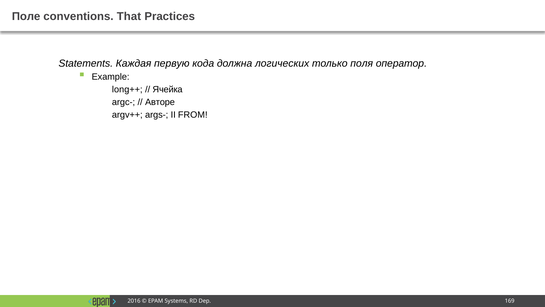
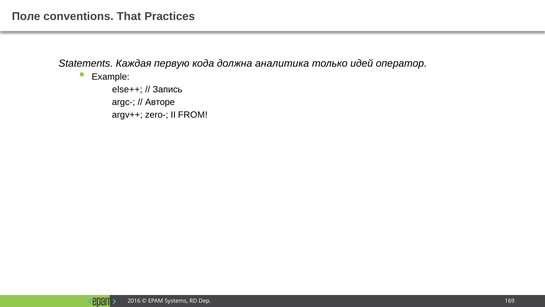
логических: логических -> аналитика
поля: поля -> идей
long++: long++ -> else++
Ячейка: Ячейка -> Запись
args-: args- -> zero-
